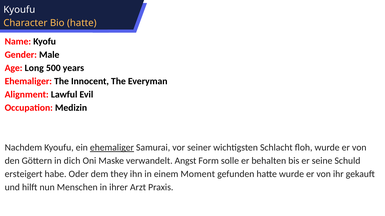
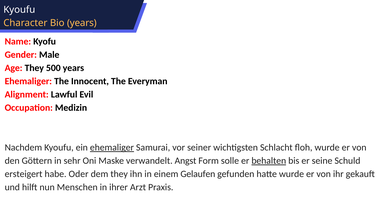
Bio hatte: hatte -> years
Age Long: Long -> They
dich: dich -> sehr
behalten underline: none -> present
Moment: Moment -> Gelaufen
